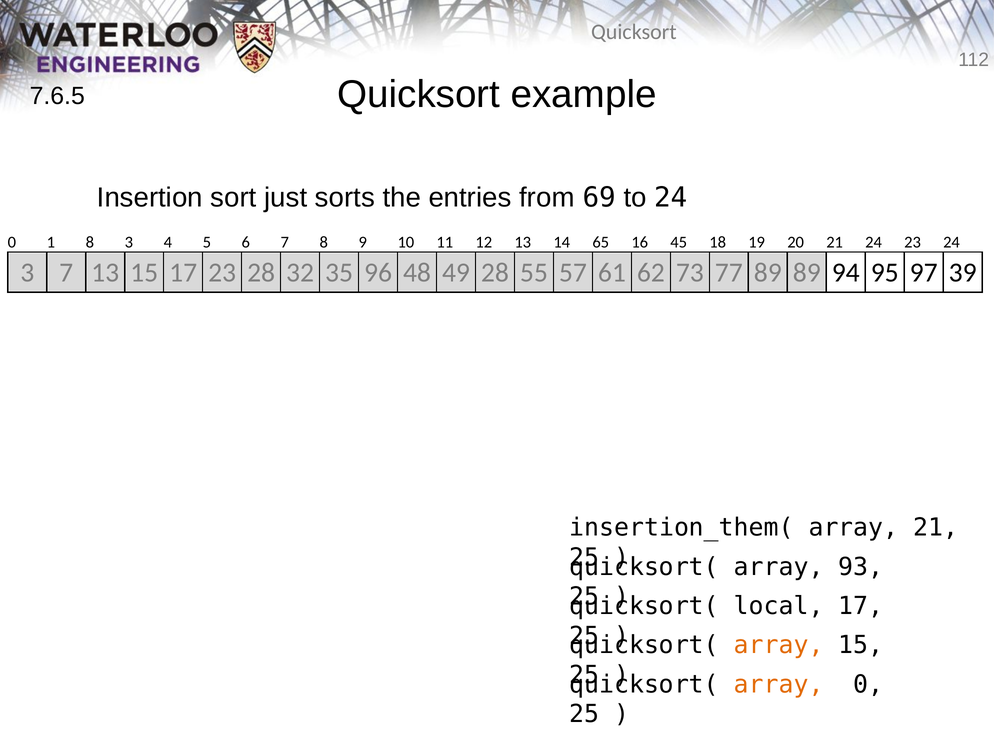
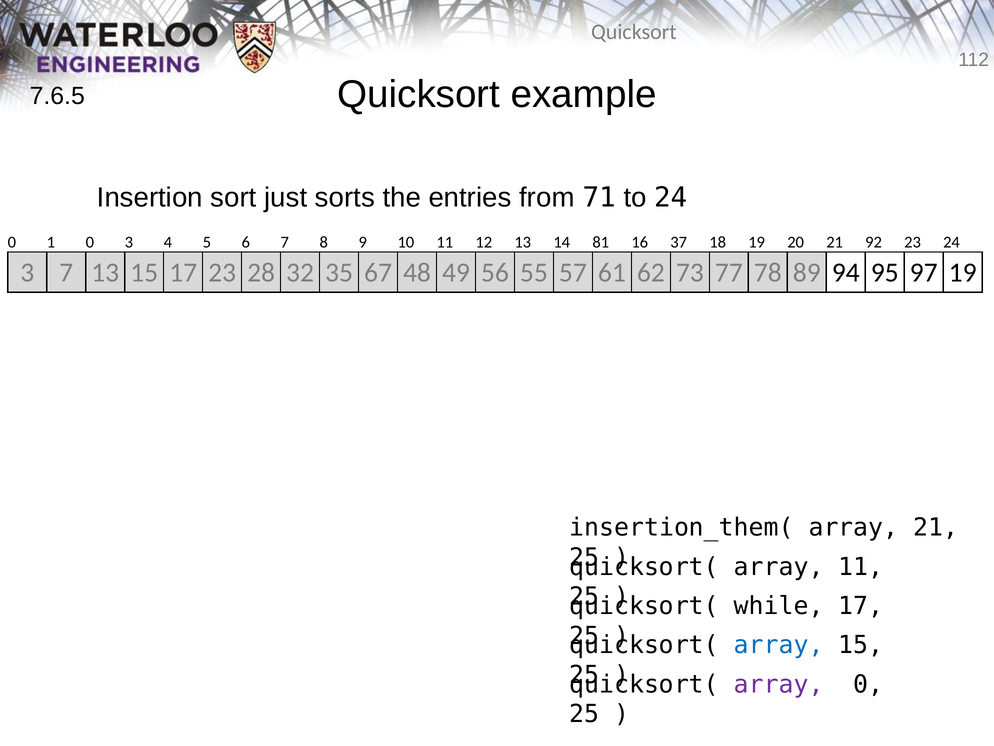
69: 69 -> 71
1 8: 8 -> 0
65: 65 -> 81
45: 45 -> 37
21 24: 24 -> 92
96: 96 -> 67
49 28: 28 -> 56
77 89: 89 -> 78
97 39: 39 -> 19
array 93: 93 -> 11
local: local -> while
array at (779, 645) colour: orange -> blue
array at (779, 684) colour: orange -> purple
